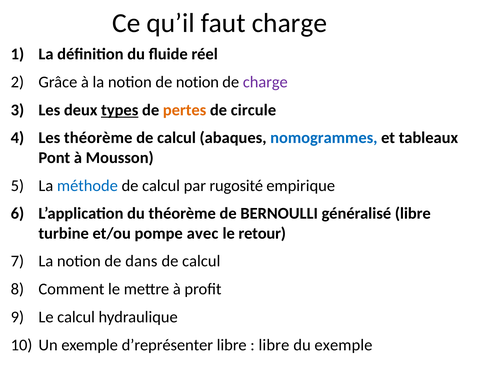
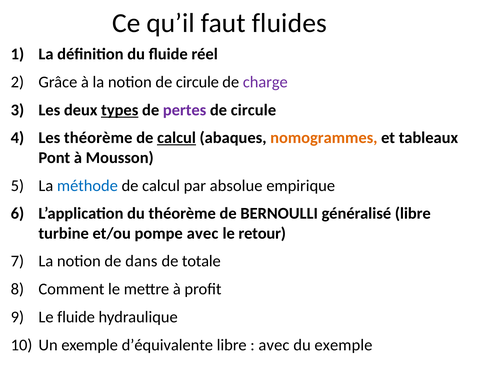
faut charge: charge -> fluides
notion de notion: notion -> circule
pertes colour: orange -> purple
calcul at (176, 138) underline: none -> present
nomogrammes colour: blue -> orange
rugosité: rugosité -> absolue
calcul at (201, 262): calcul -> totale
Le calcul: calcul -> fluide
d’représenter: d’représenter -> d’équivalente
libre at (274, 346): libre -> avec
